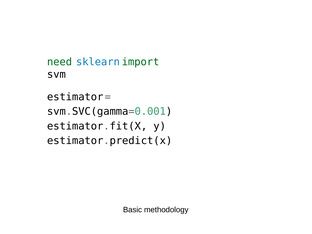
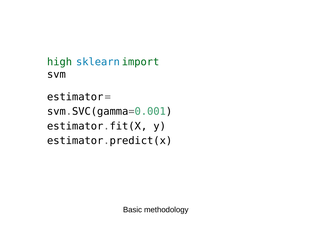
need: need -> high
